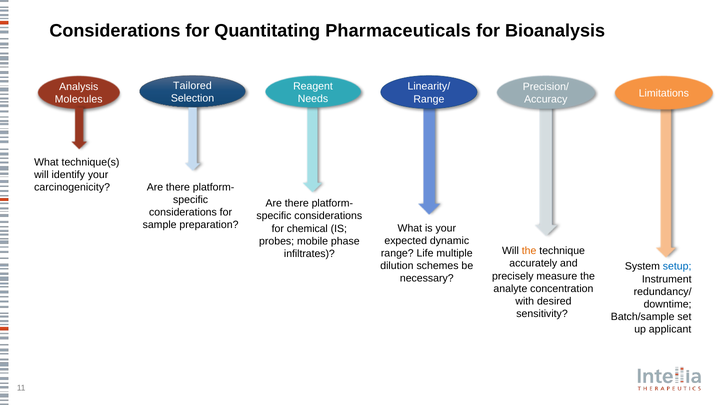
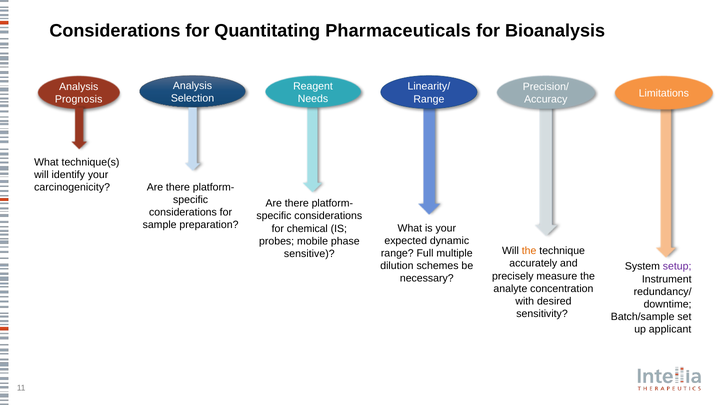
Tailored at (192, 86): Tailored -> Analysis
Molecules: Molecules -> Prognosis
Life: Life -> Full
infiltrates: infiltrates -> sensitive
setup colour: blue -> purple
